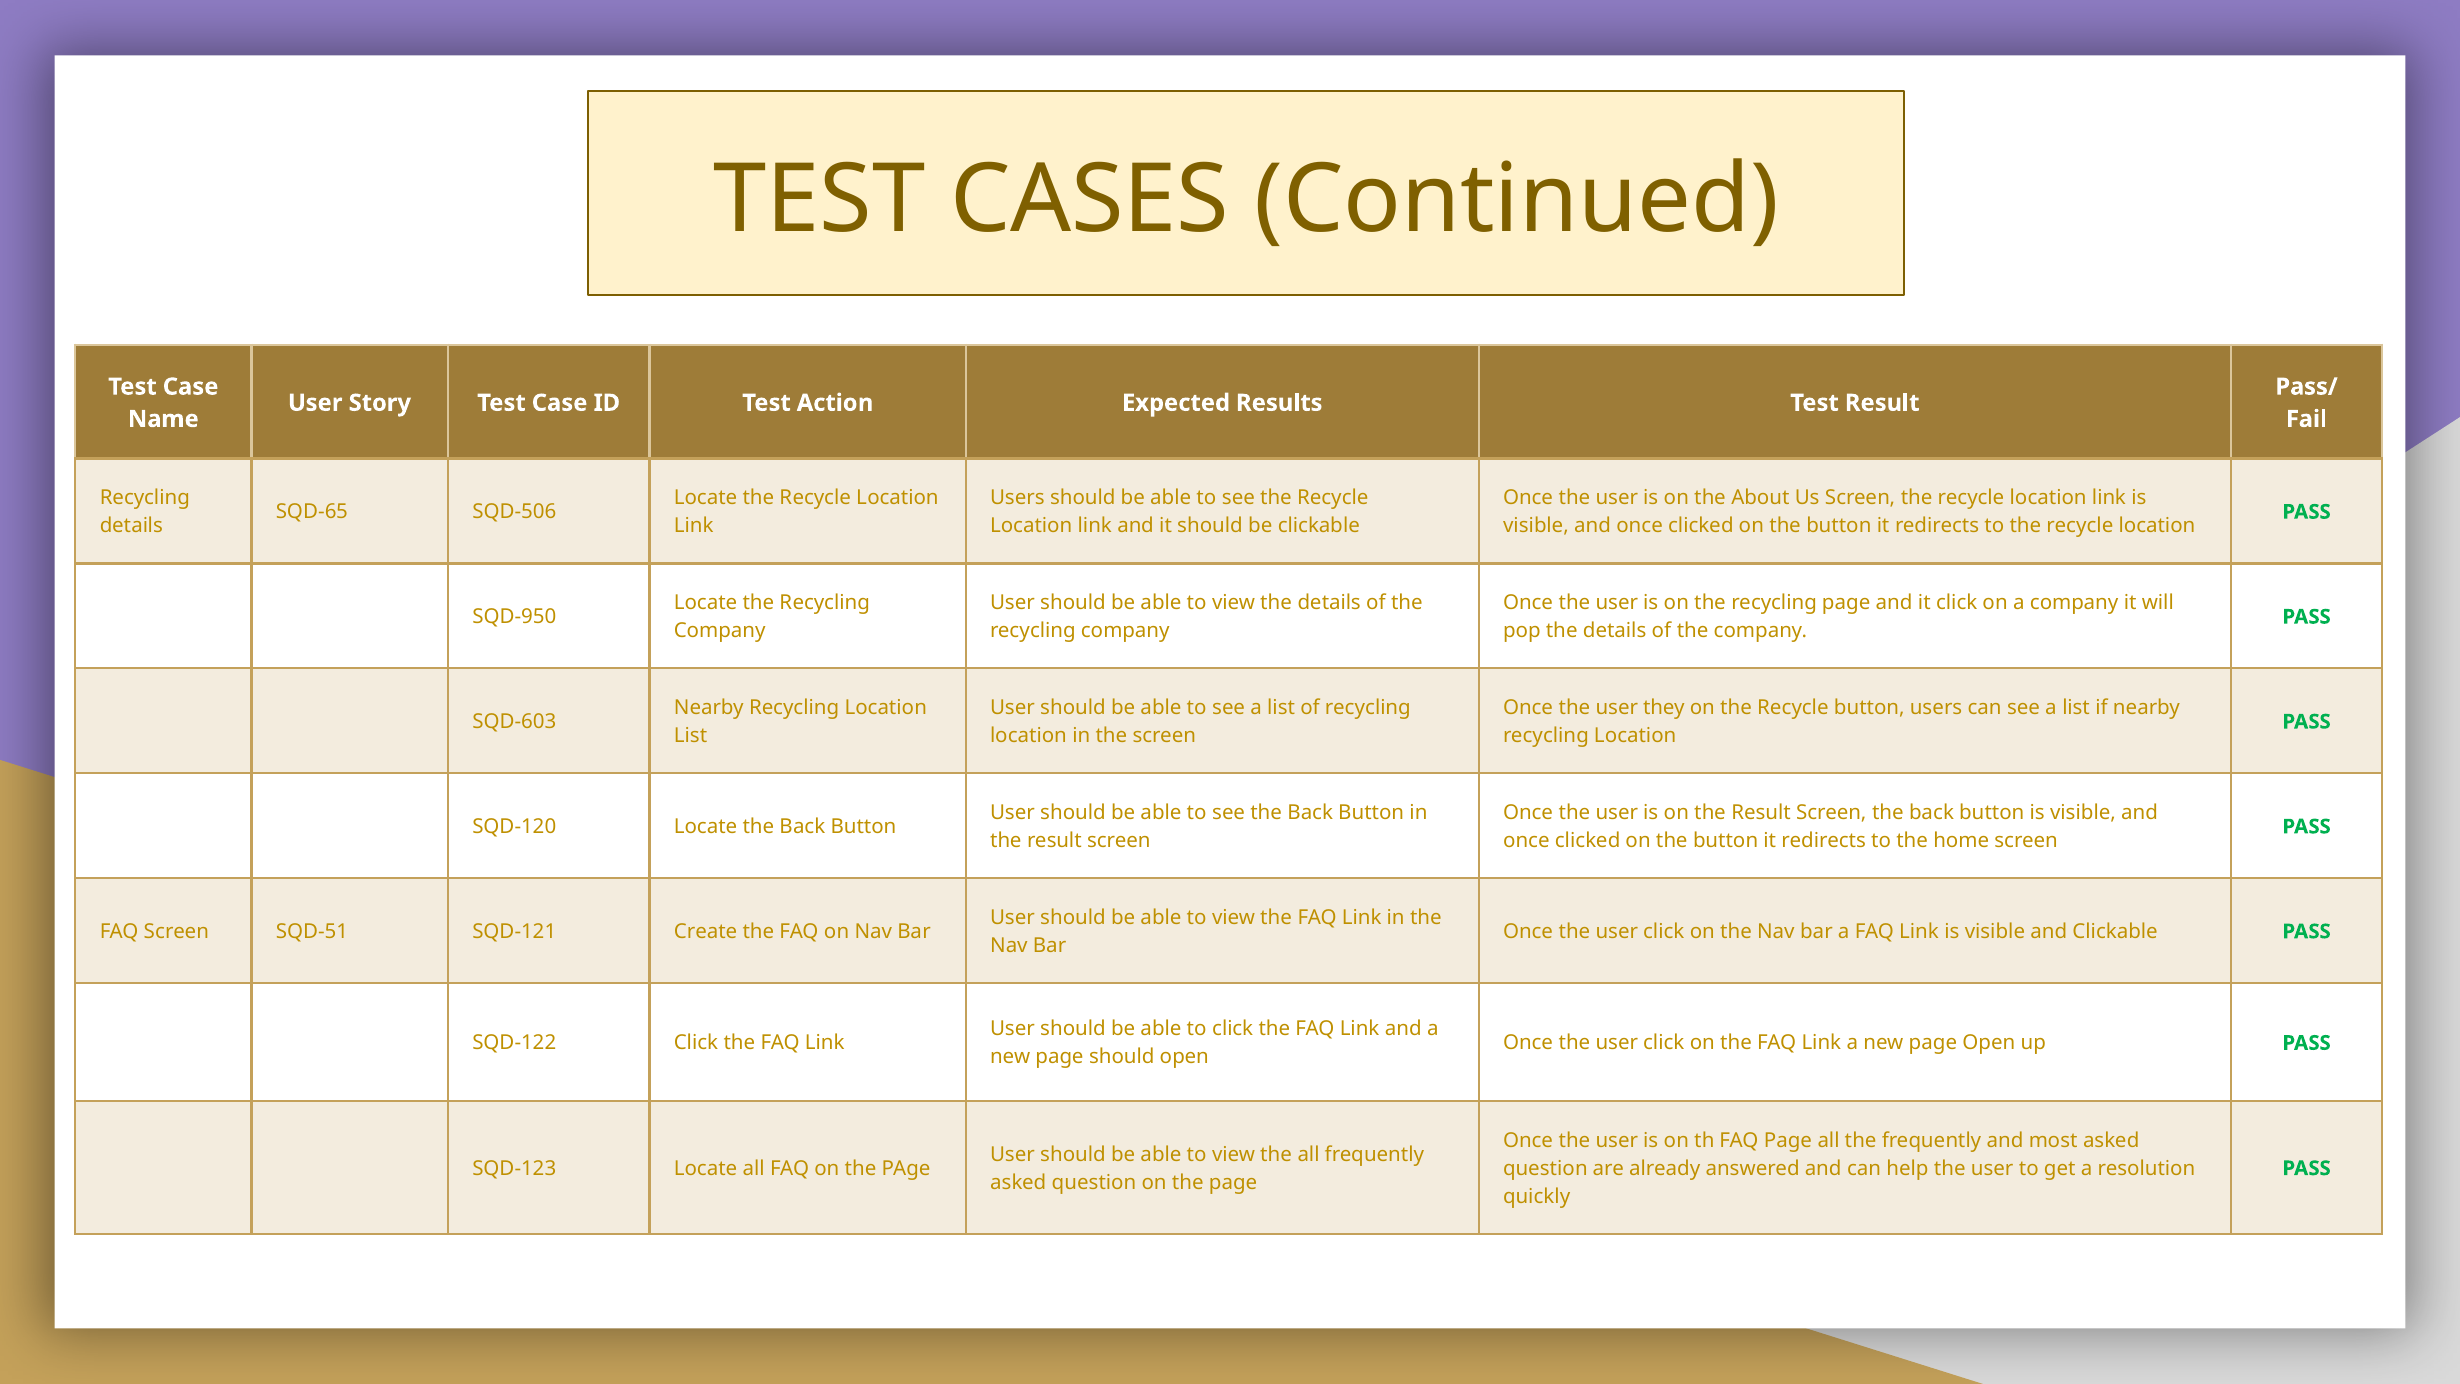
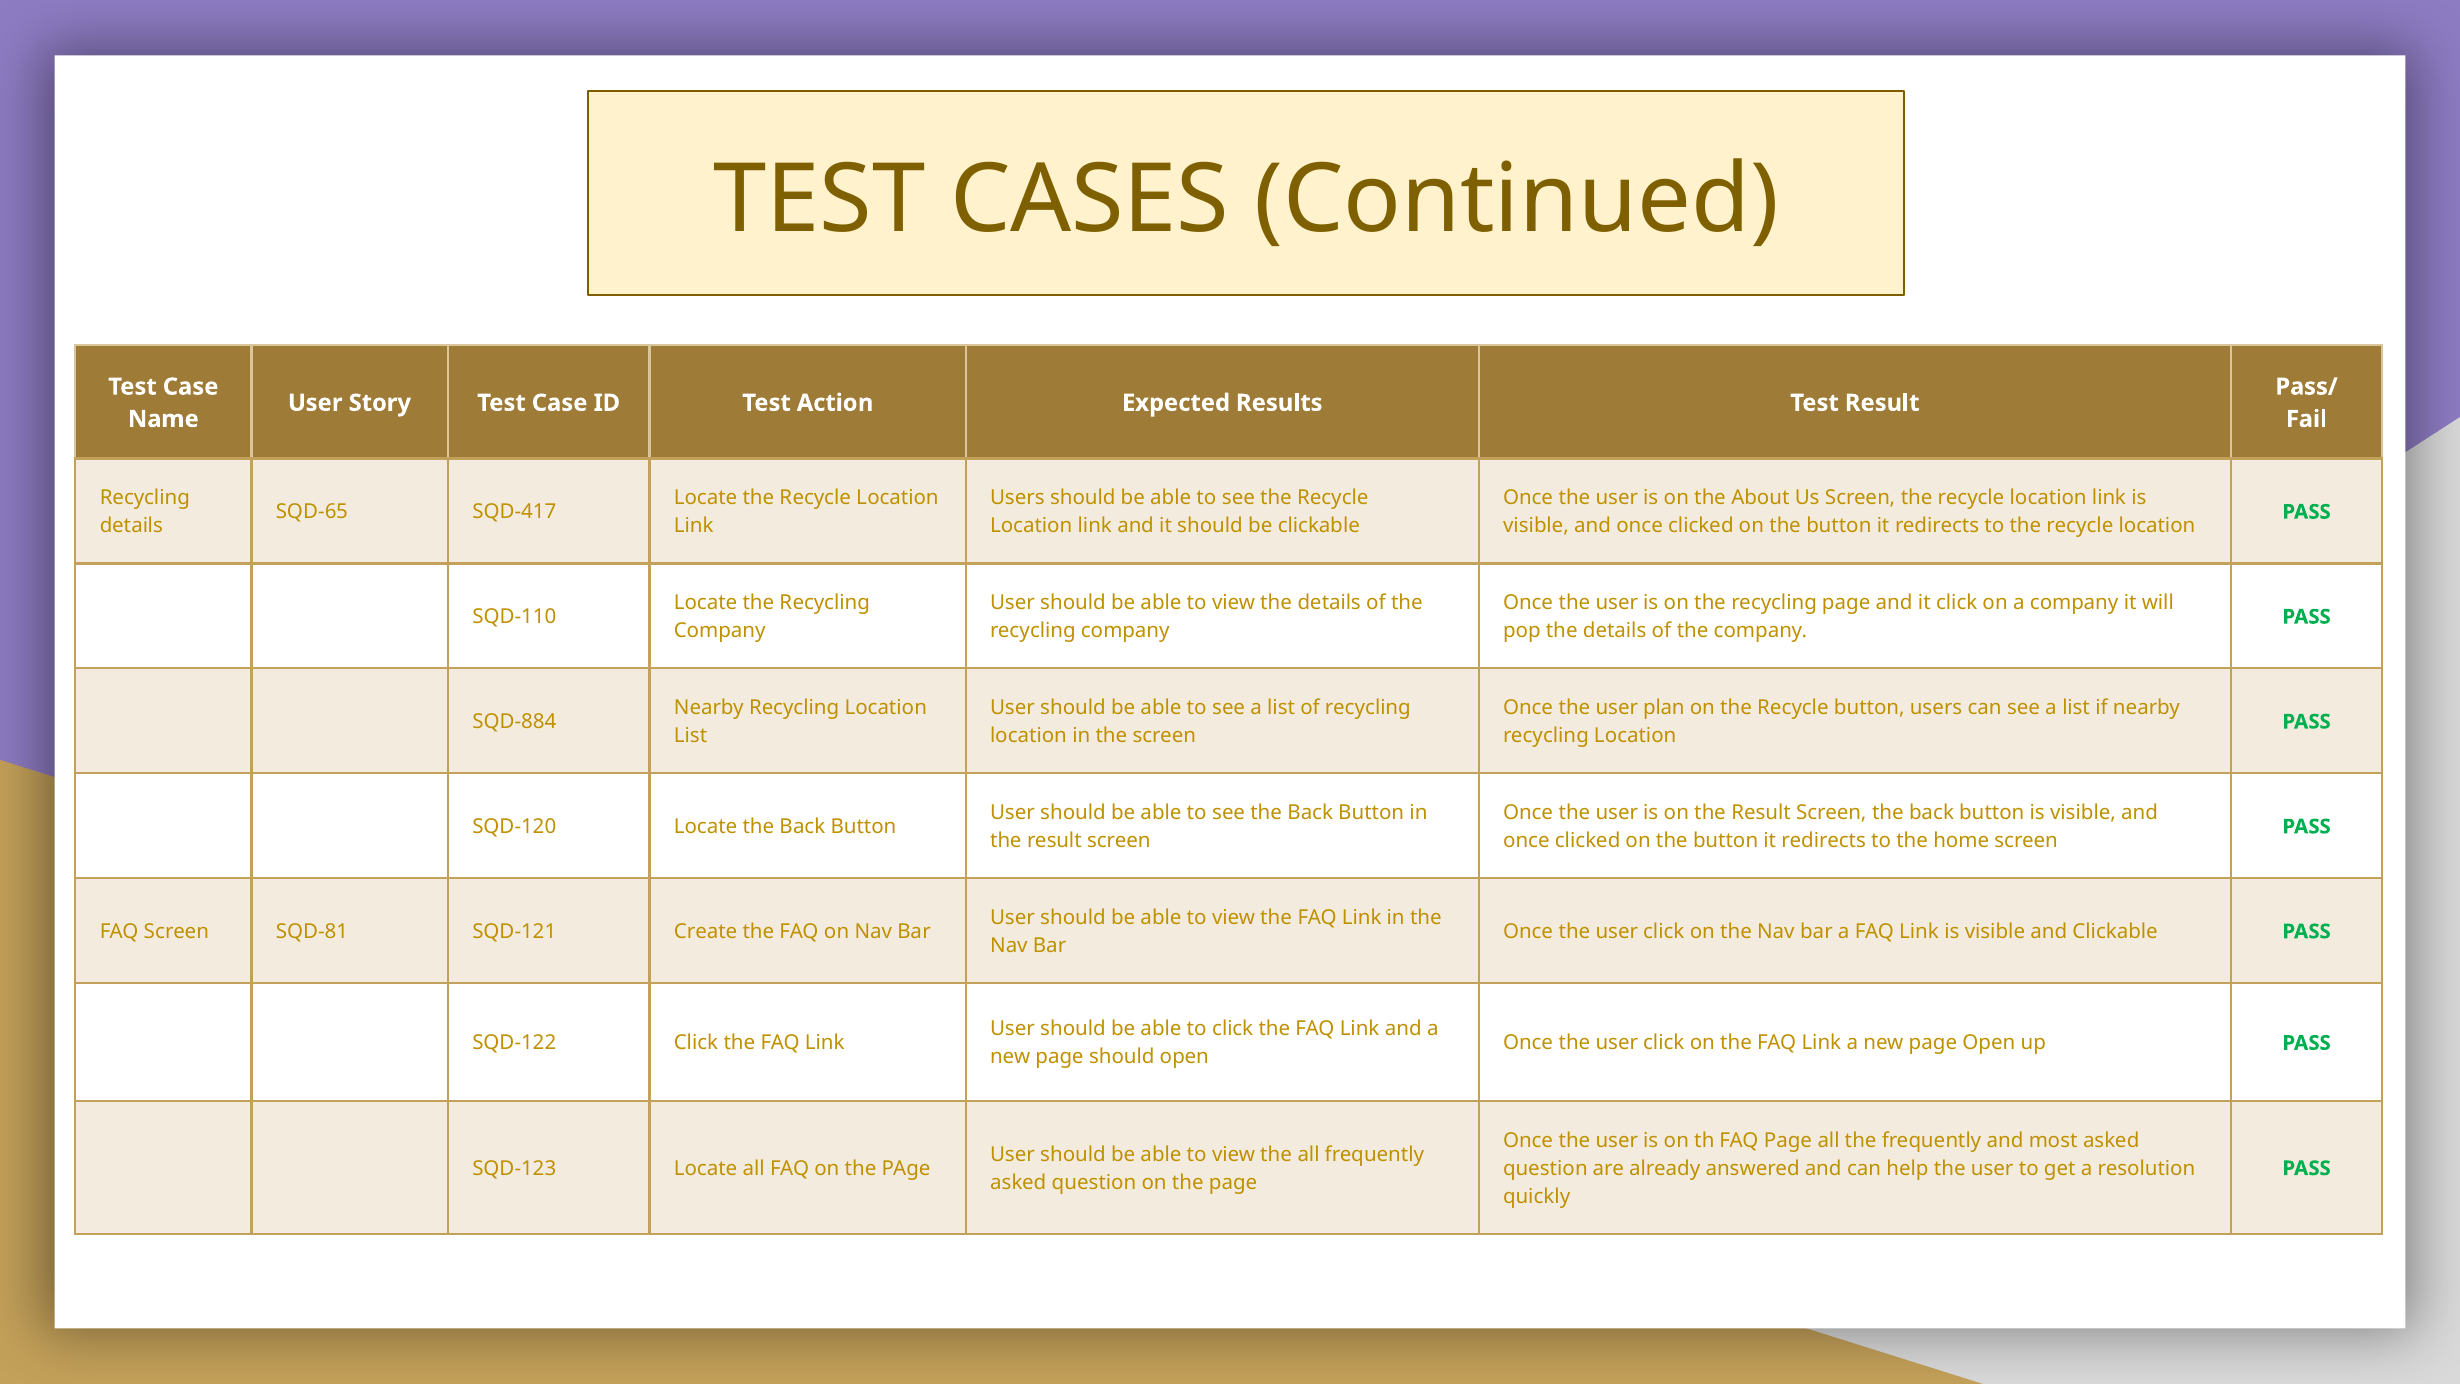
SQD-506: SQD-506 -> SQD-417
SQD-950: SQD-950 -> SQD-110
they: they -> plan
SQD-603: SQD-603 -> SQD-884
SQD-51: SQD-51 -> SQD-81
